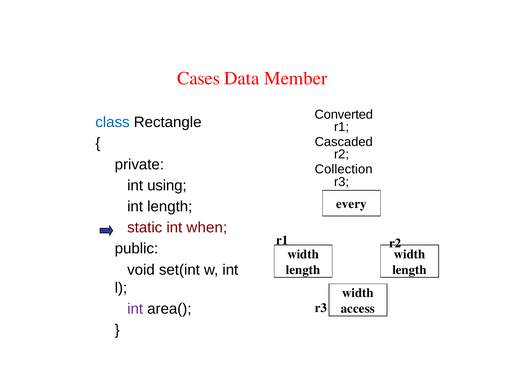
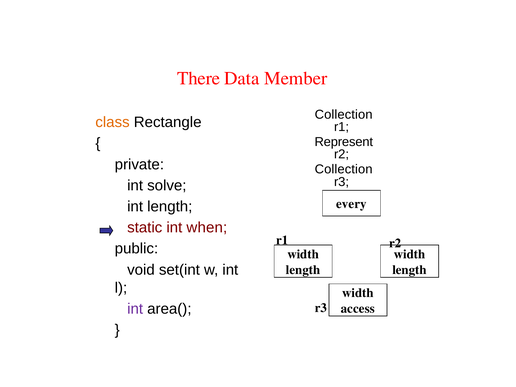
Cases: Cases -> There
Converted at (344, 115): Converted -> Collection
class colour: blue -> orange
Cascaded: Cascaded -> Represent
using: using -> solve
